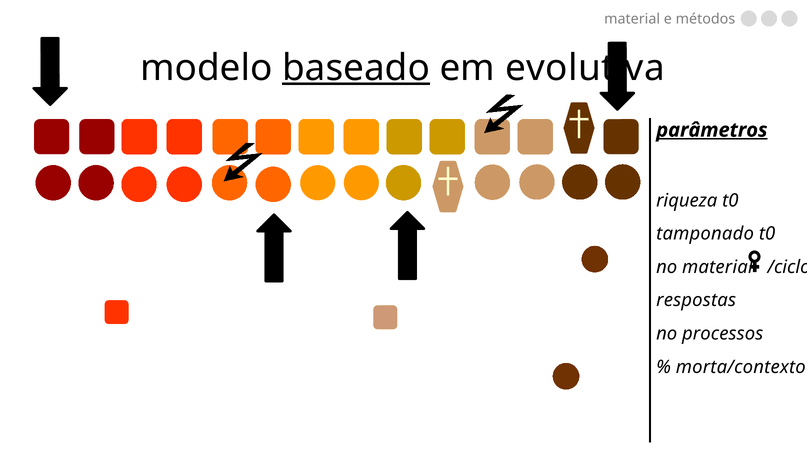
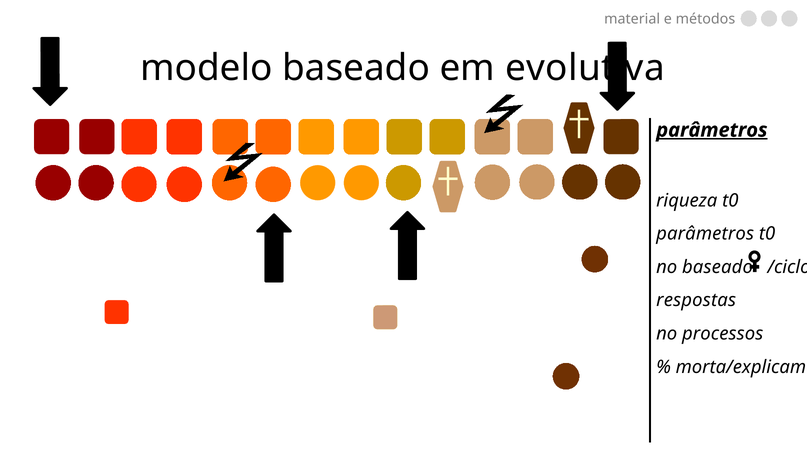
baseado at (356, 68) underline: present -> none
tamponado at (705, 234): tamponado -> parâmetros
no material: material -> baseado
morta/contexto: morta/contexto -> morta/explicam
